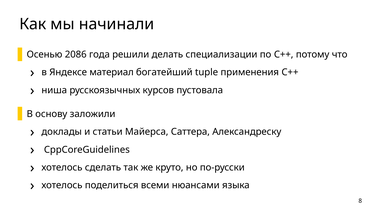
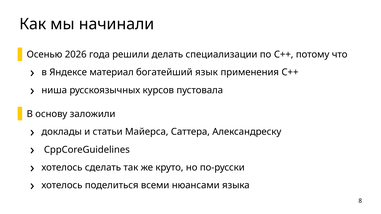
2086: 2086 -> 2026
tuple: tuple -> язык
